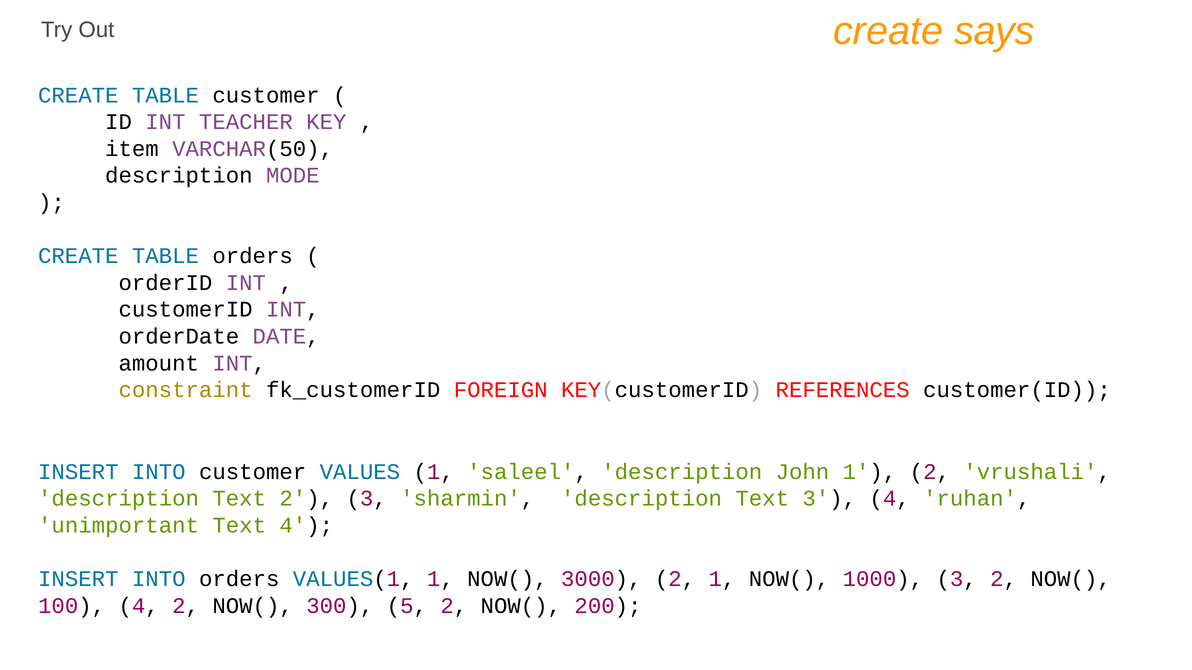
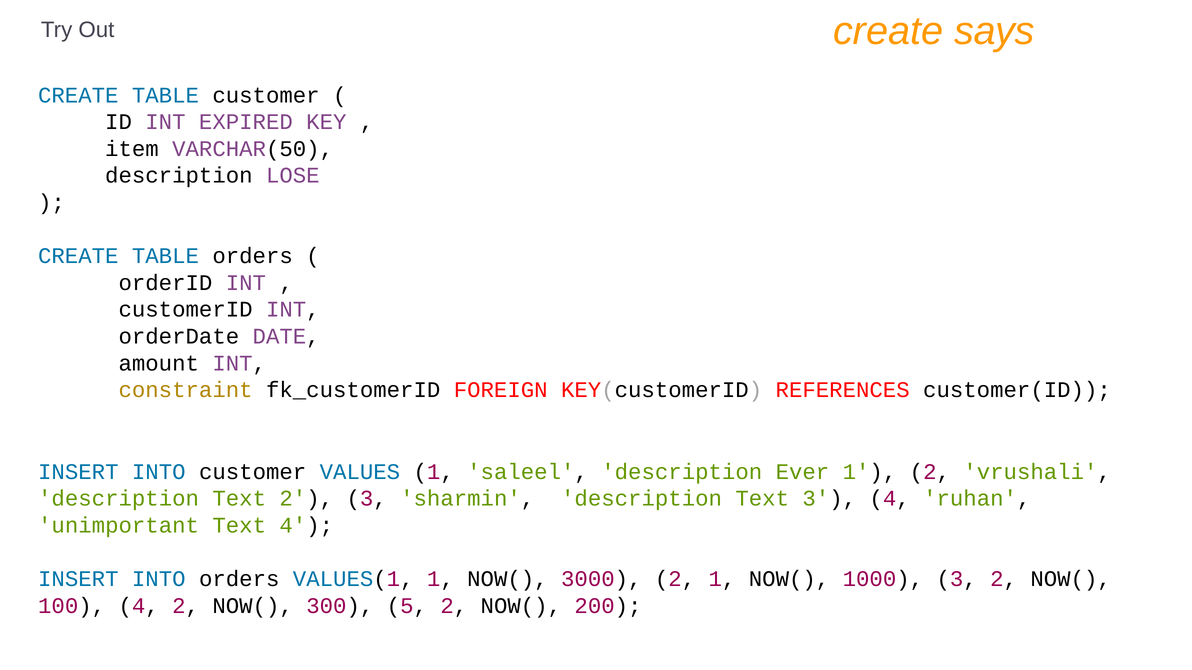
TEACHER: TEACHER -> EXPIRED
MODE: MODE -> LOSE
John: John -> Ever
